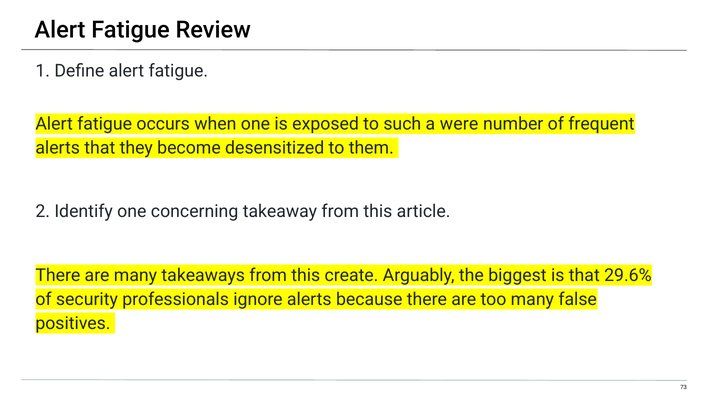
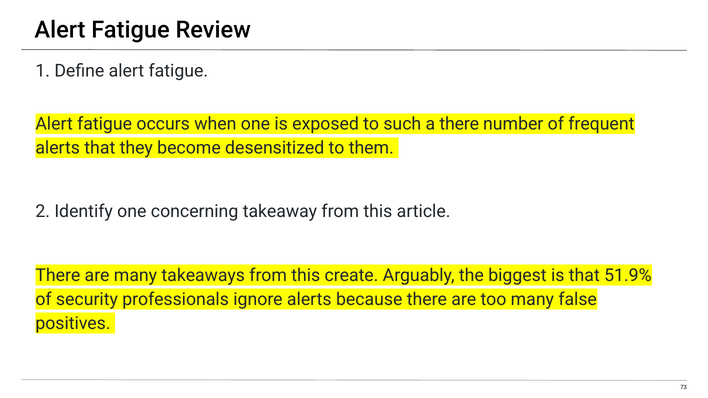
a were: were -> there
29.6%: 29.6% -> 51.9%
